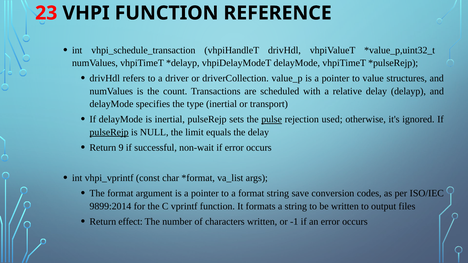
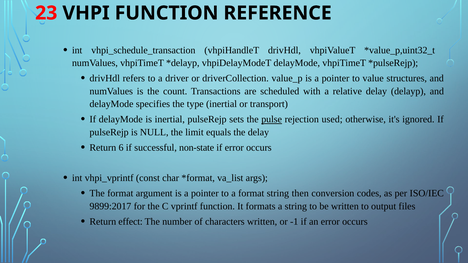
pulseRejp at (109, 132) underline: present -> none
9: 9 -> 6
non-wait: non-wait -> non-state
save: save -> then
9899:2014: 9899:2014 -> 9899:2017
